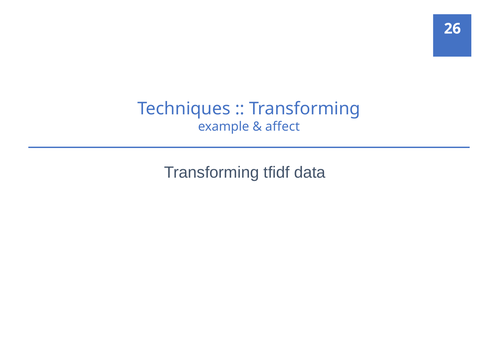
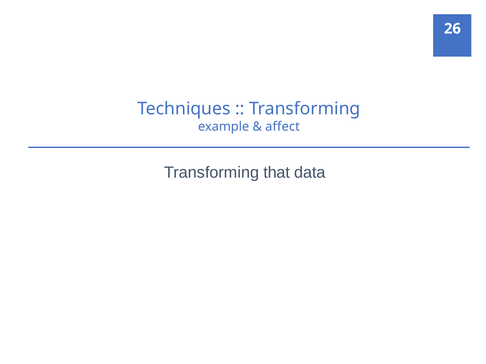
tfidf: tfidf -> that
